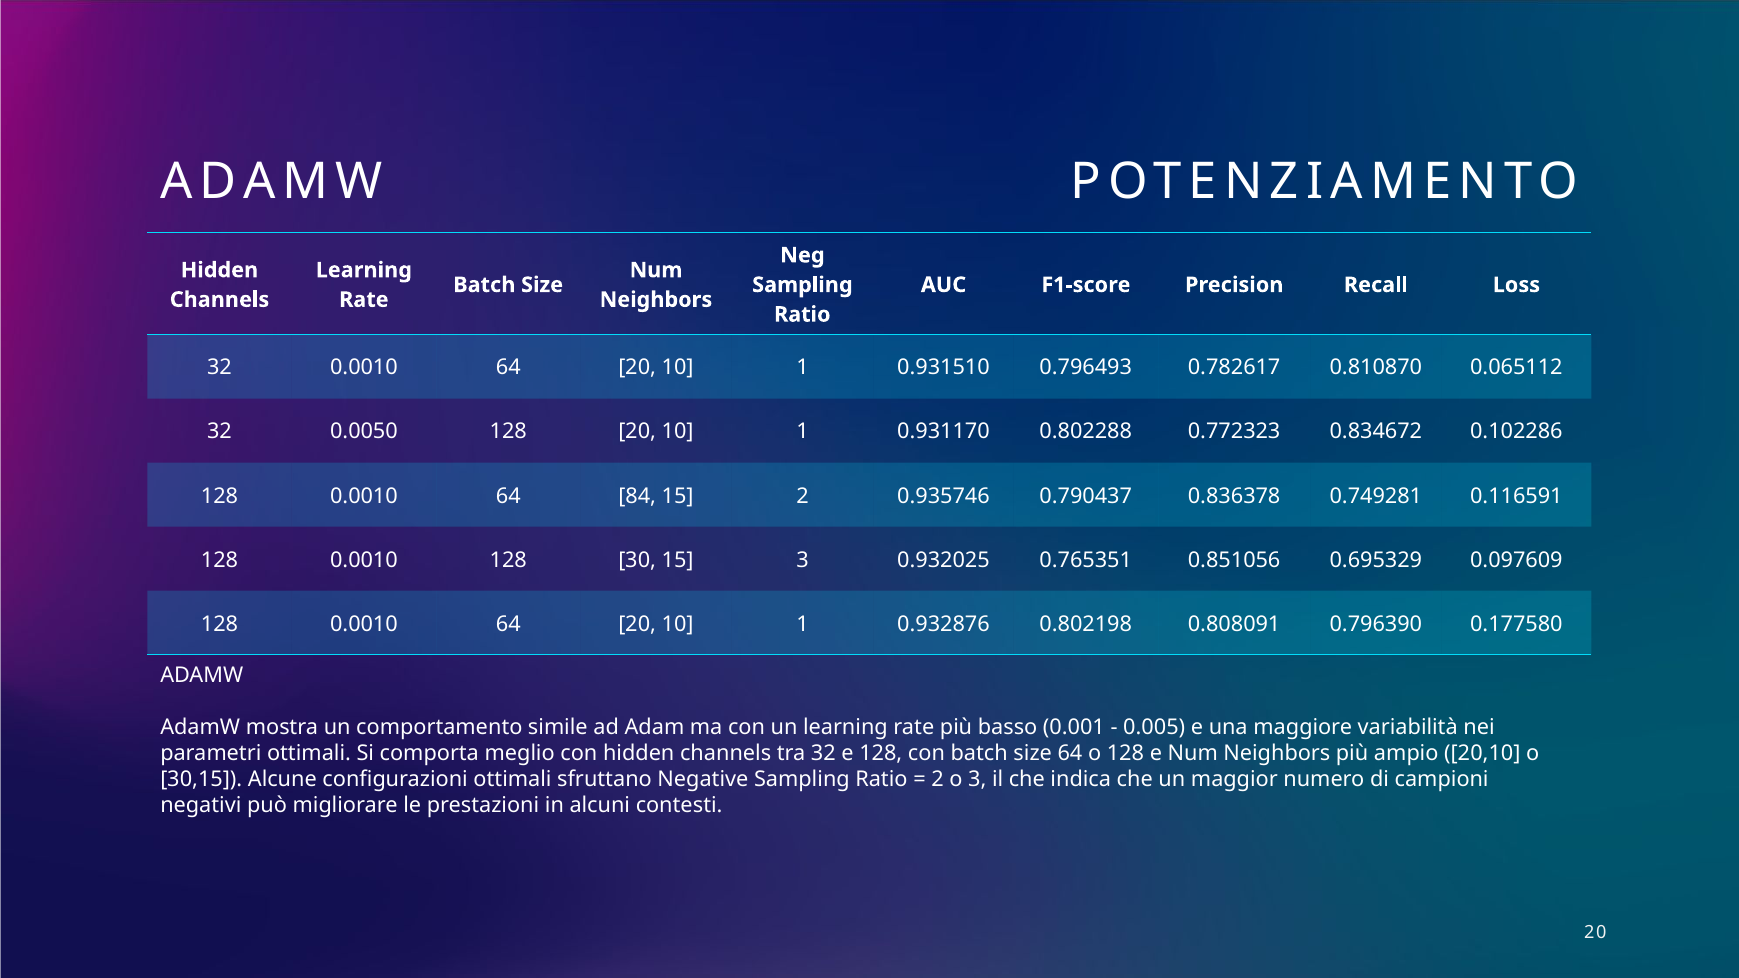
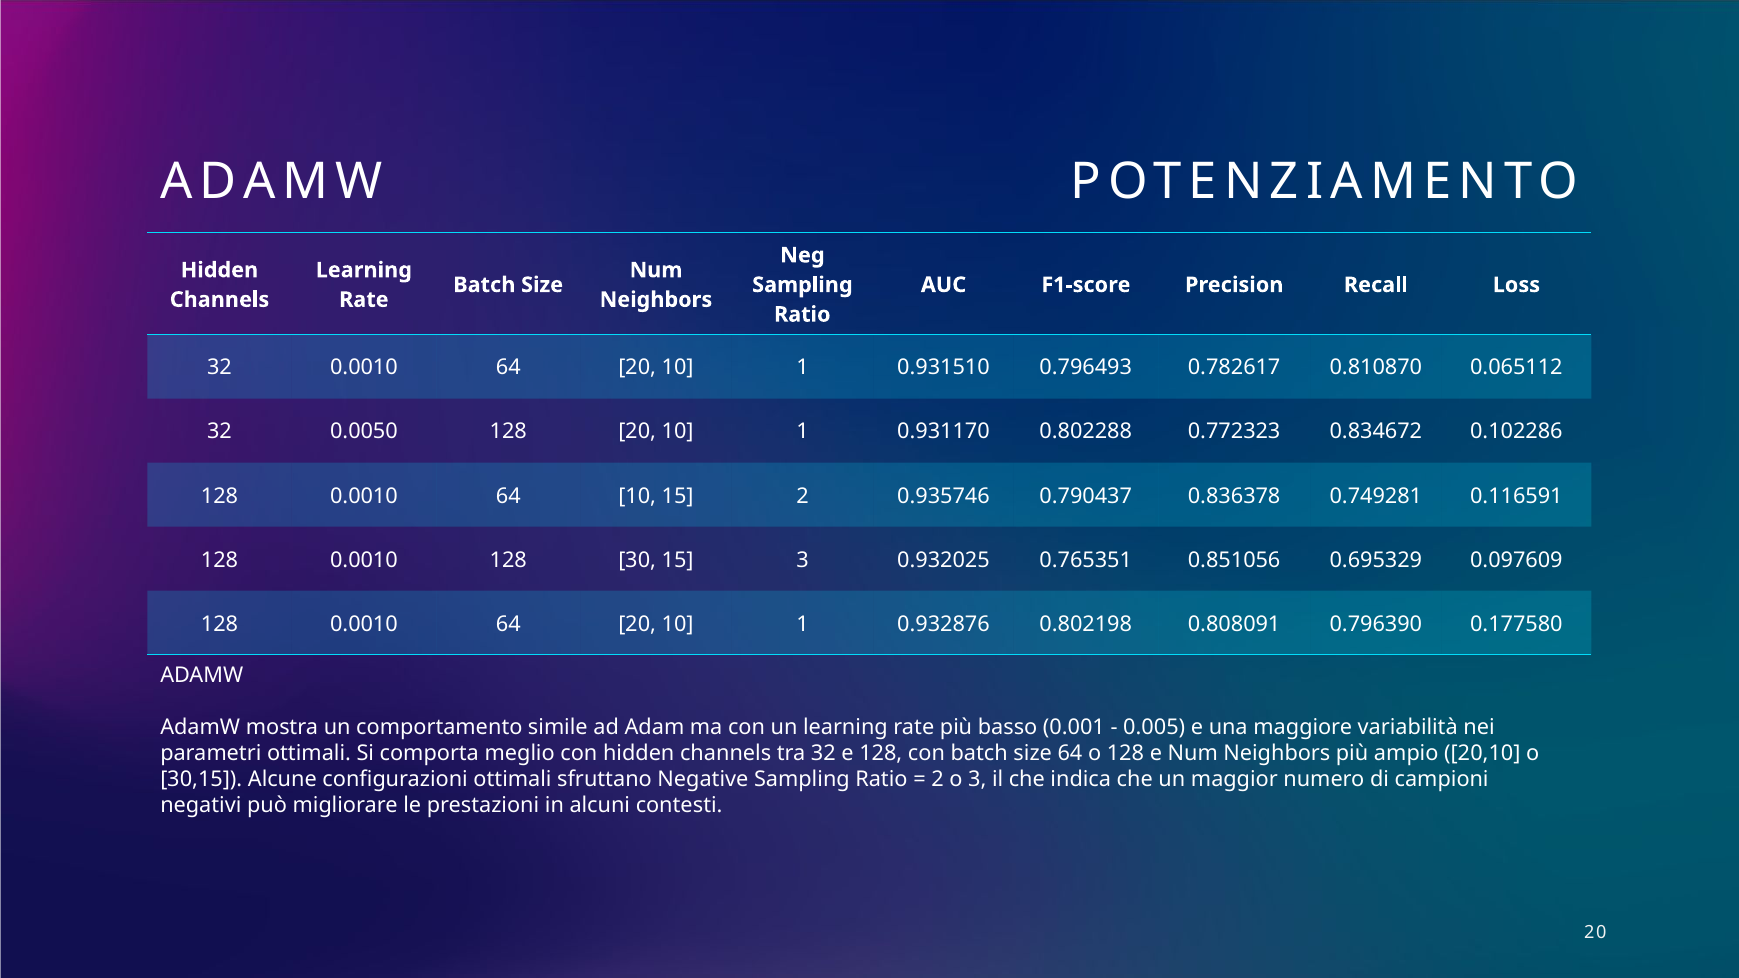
64 84: 84 -> 10
